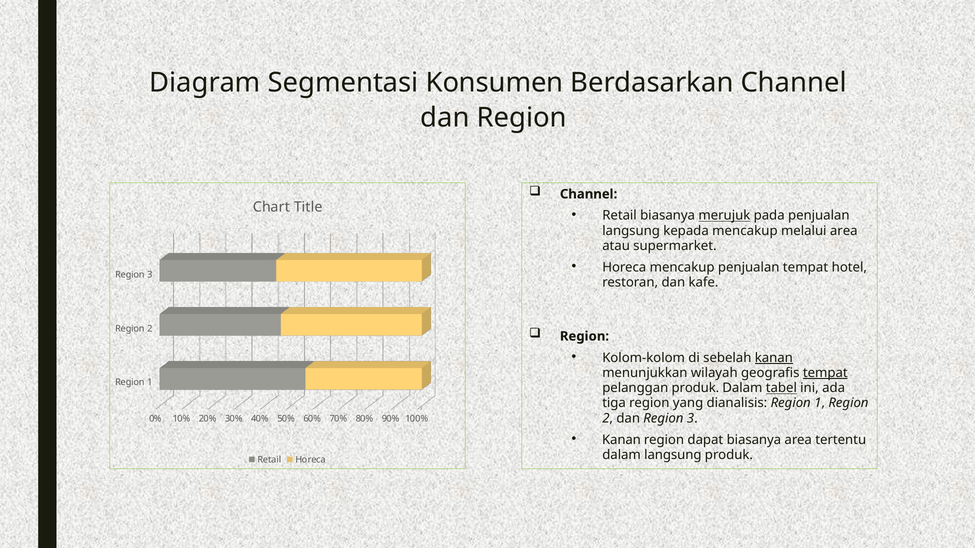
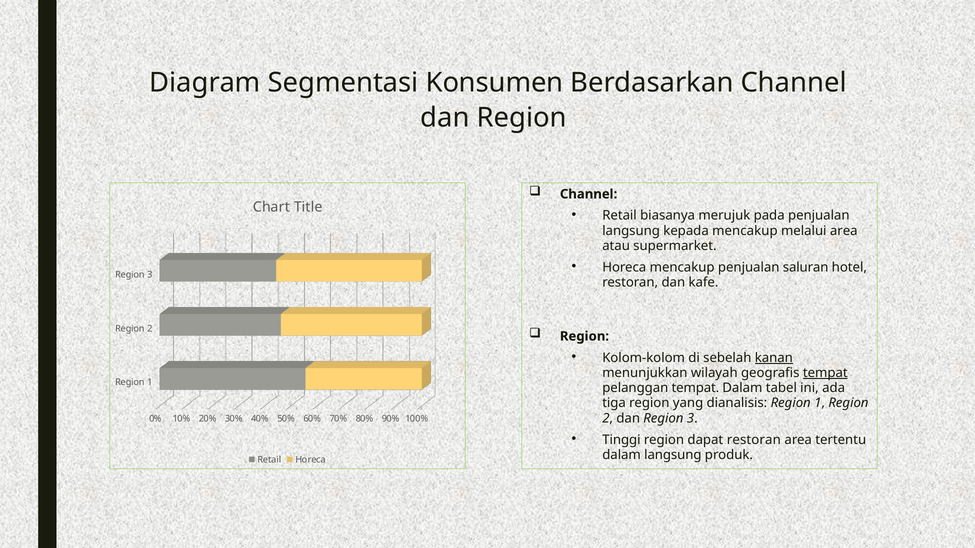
merujuk underline: present -> none
penjualan tempat: tempat -> saluran
pelanggan produk: produk -> tempat
tabel underline: present -> none
Kanan at (621, 440): Kanan -> Tinggi
dapat biasanya: biasanya -> restoran
